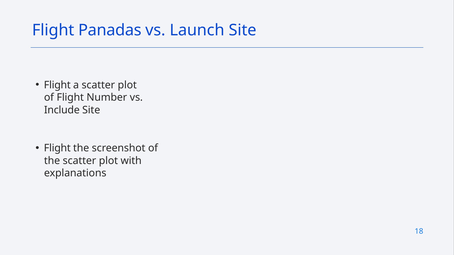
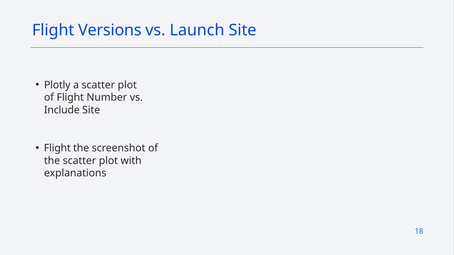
Panadas: Panadas -> Versions
Flight at (57, 85): Flight -> Plotly
